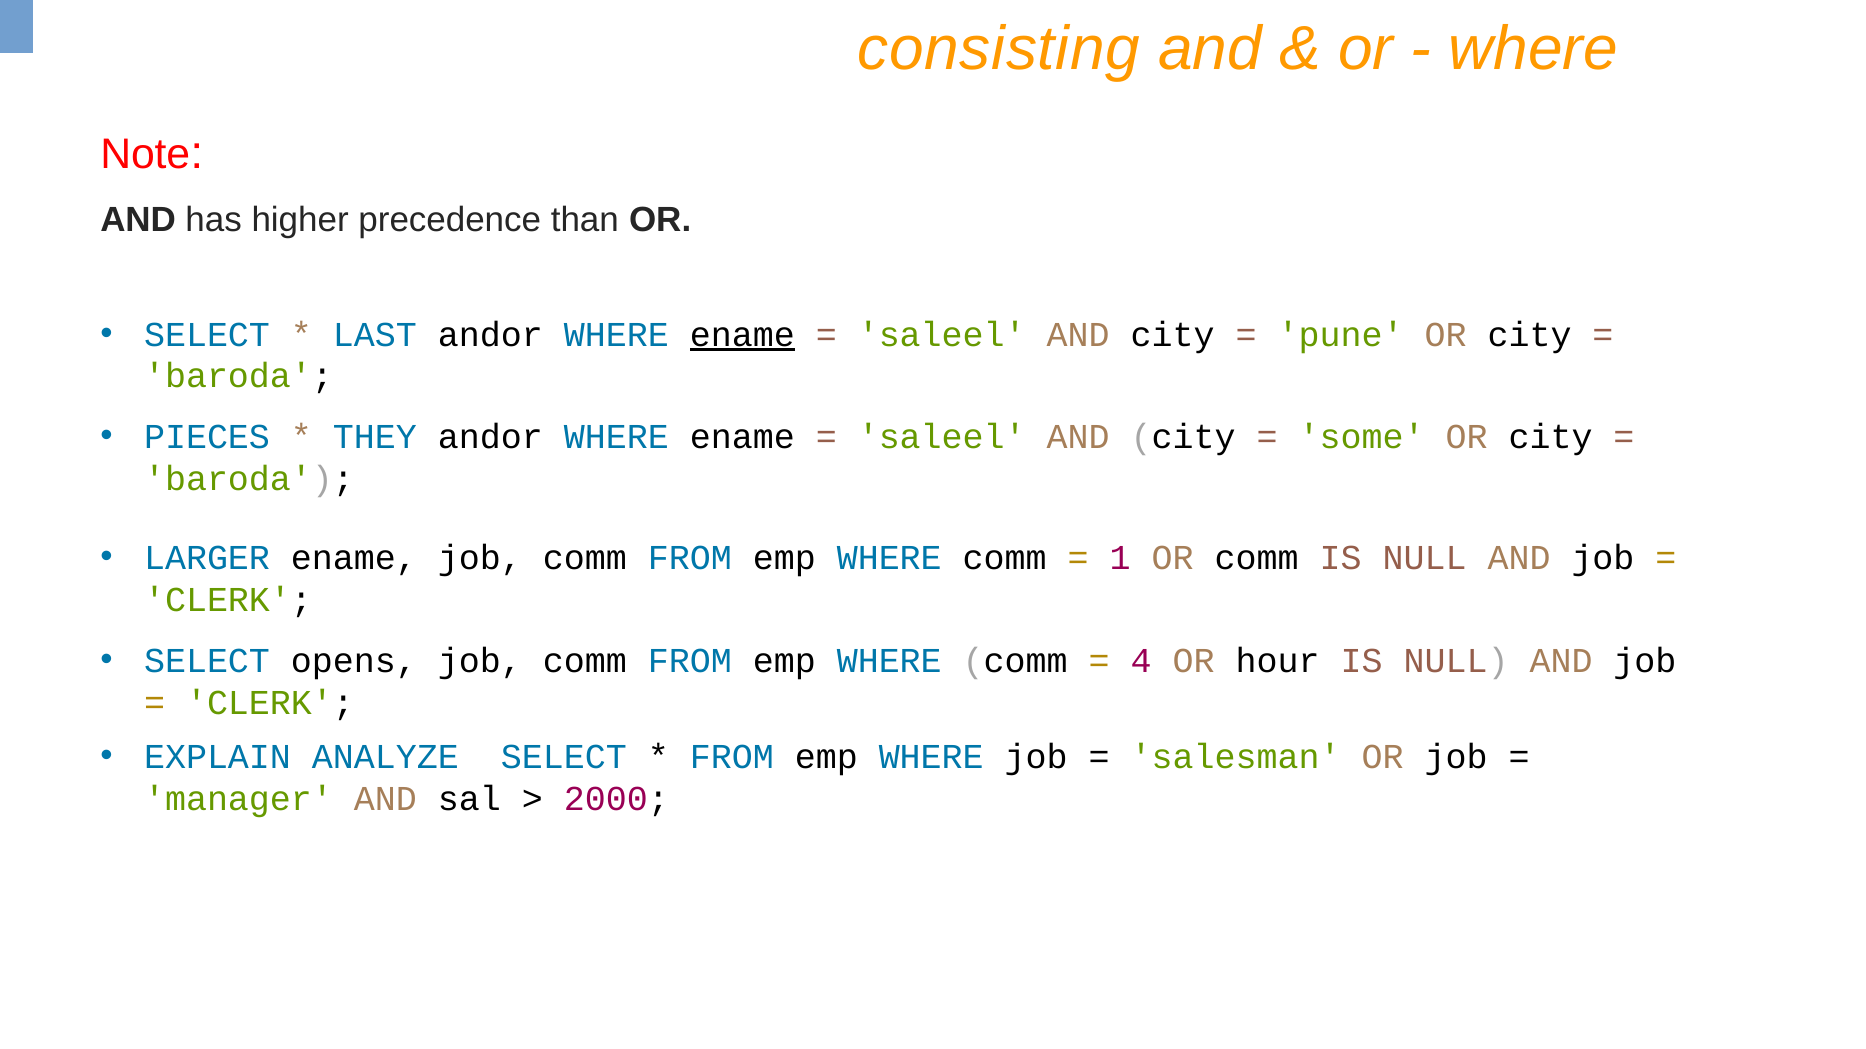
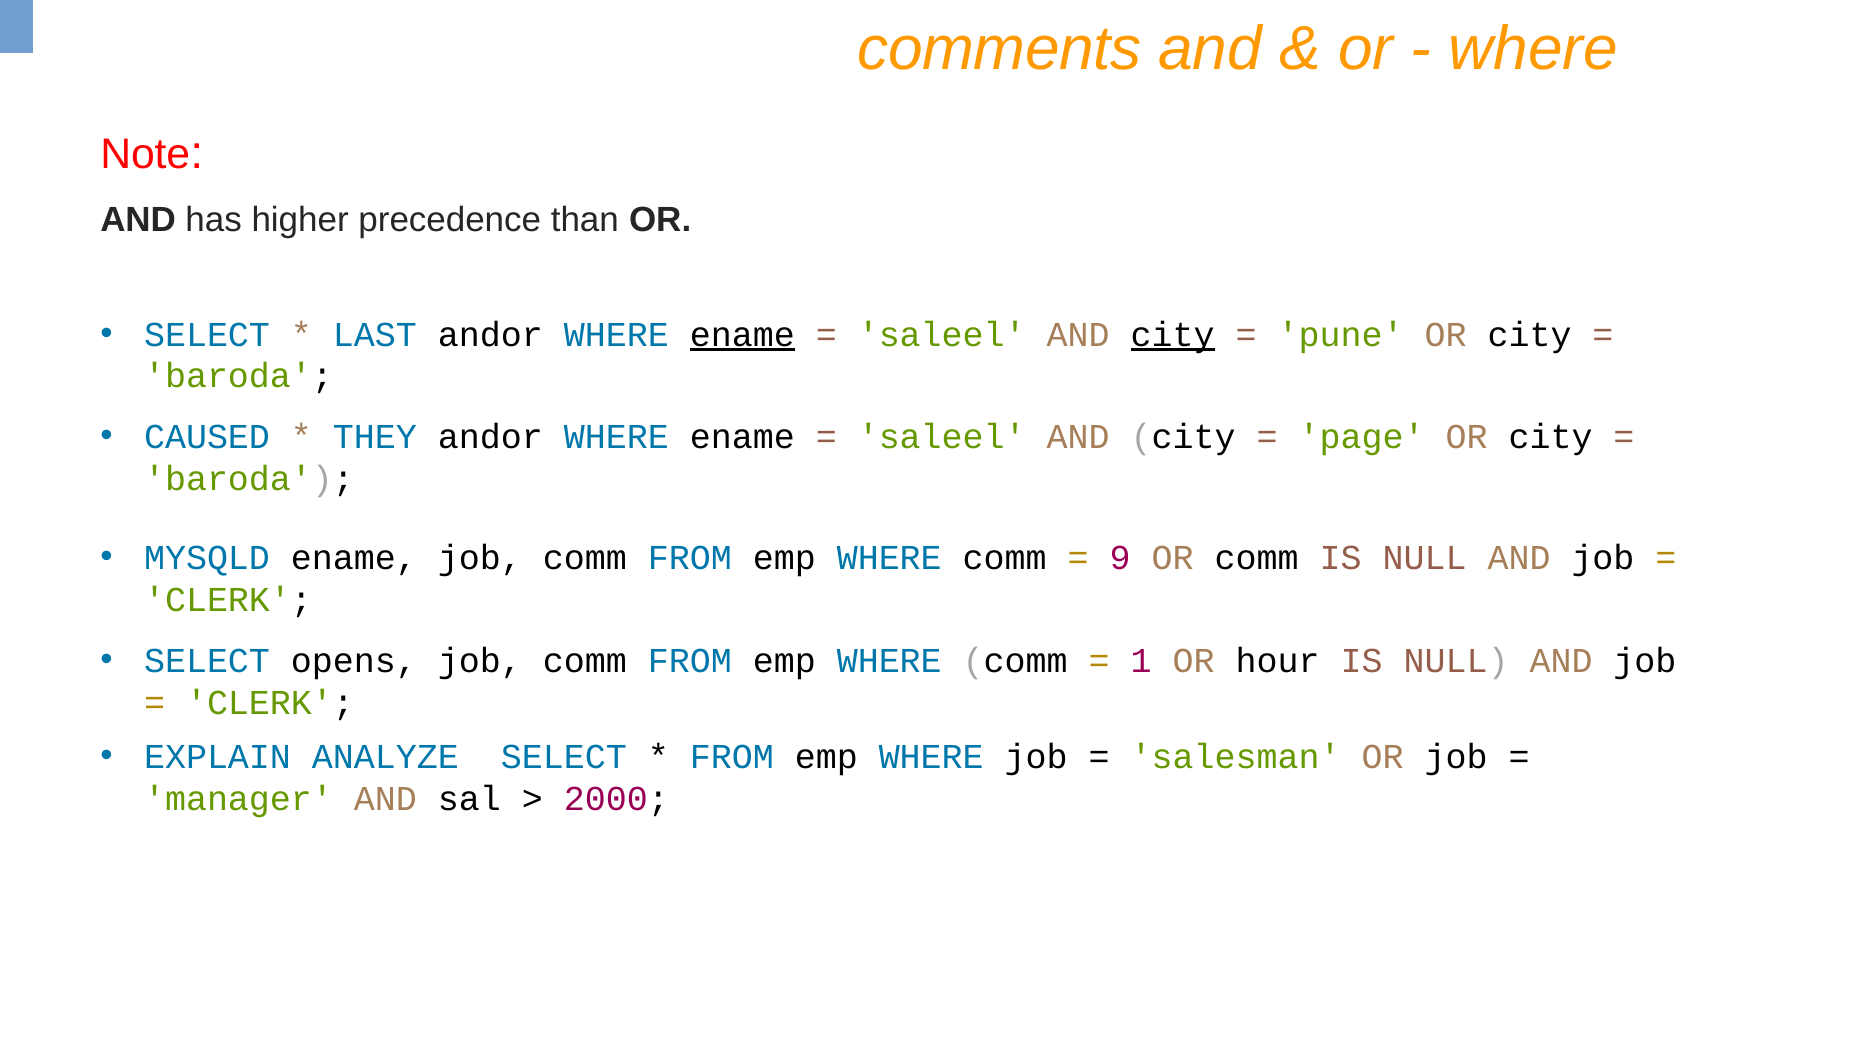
consisting: consisting -> comments
city at (1173, 335) underline: none -> present
PIECES: PIECES -> CAUSED
some: some -> page
LARGER: LARGER -> MYSQLD
1: 1 -> 9
4: 4 -> 1
